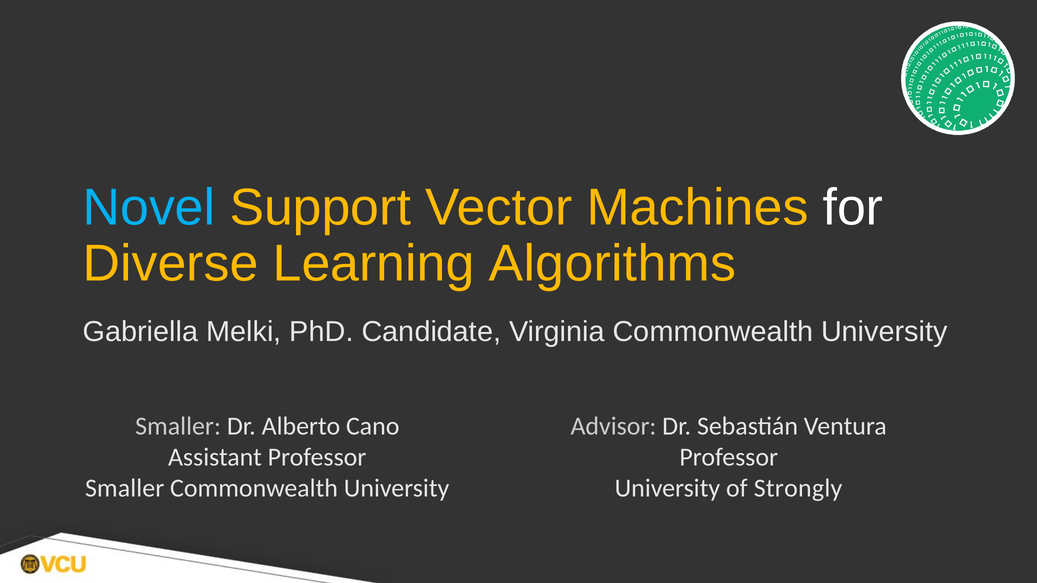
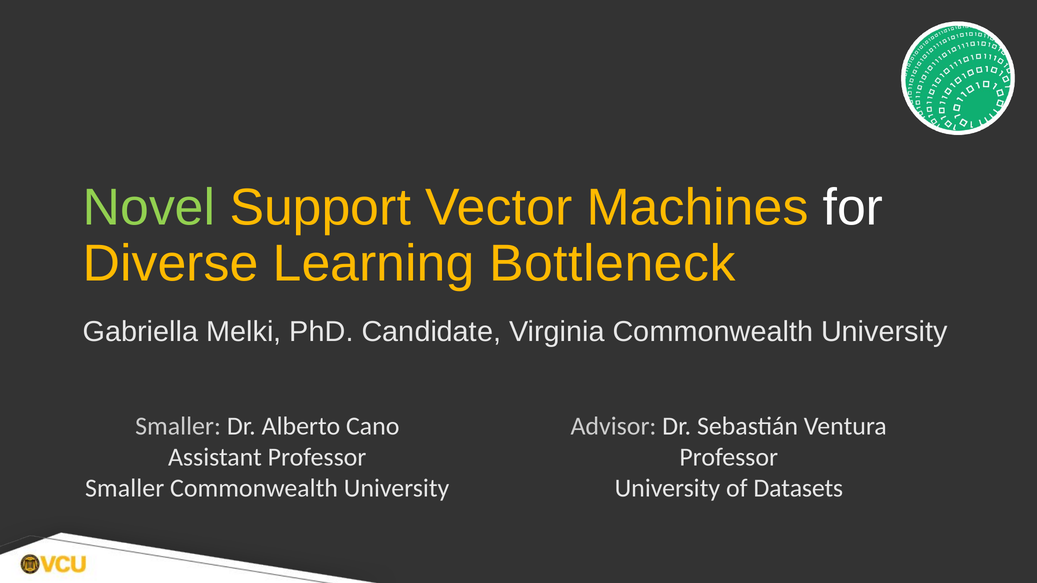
Novel colour: light blue -> light green
Algorithms: Algorithms -> Bottleneck
Strongly: Strongly -> Datasets
